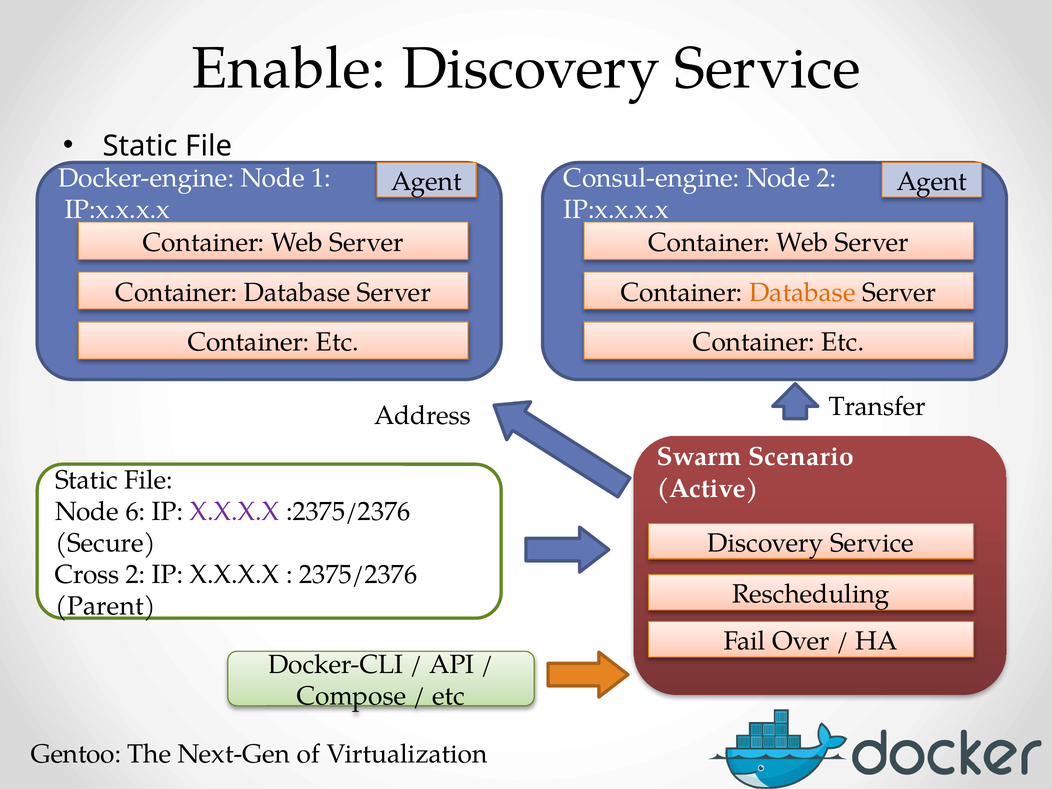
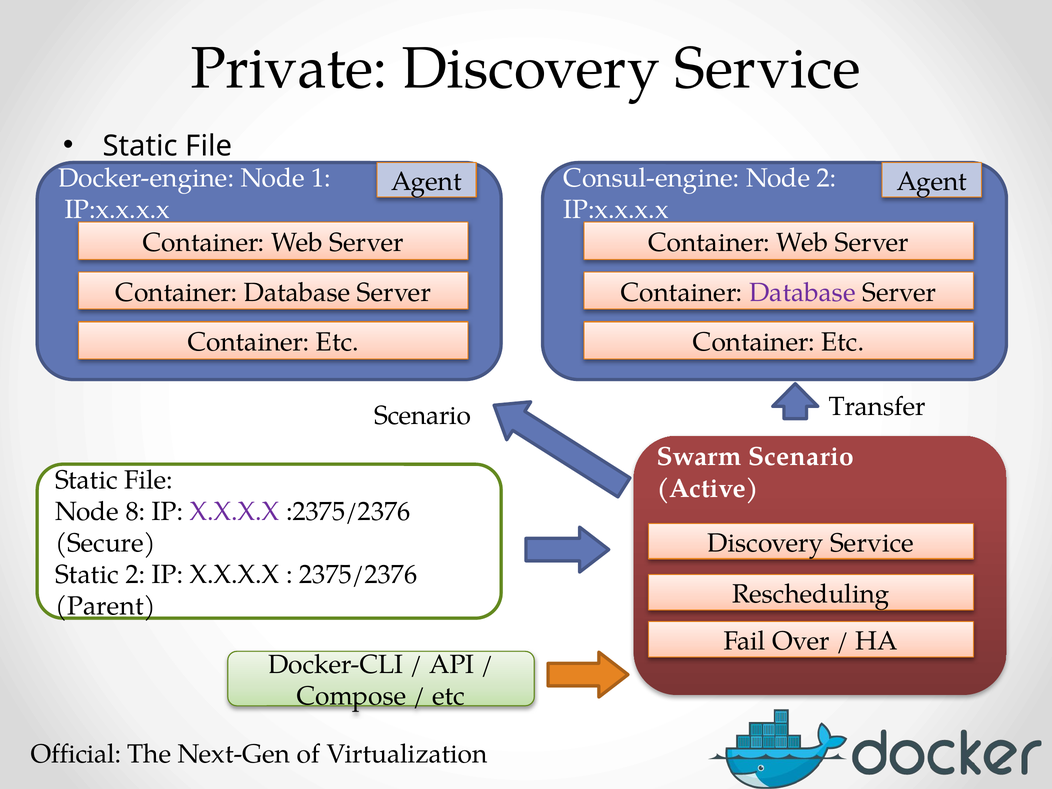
Enable: Enable -> Private
Database at (802, 292) colour: orange -> purple
Address at (422, 416): Address -> Scenario
6: 6 -> 8
Cross at (87, 575): Cross -> Static
Gentoo: Gentoo -> Official
